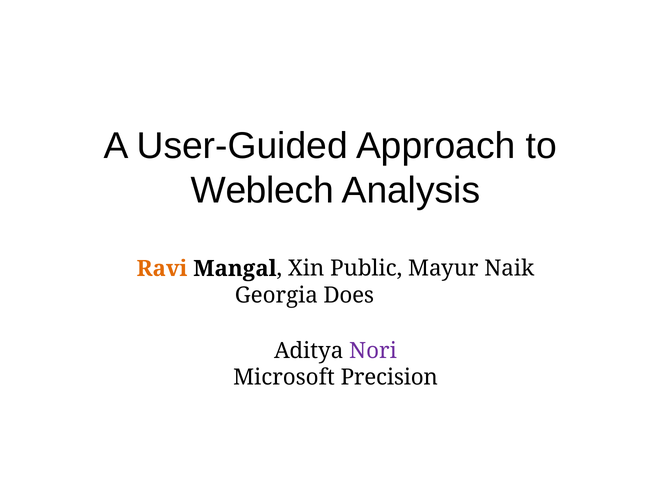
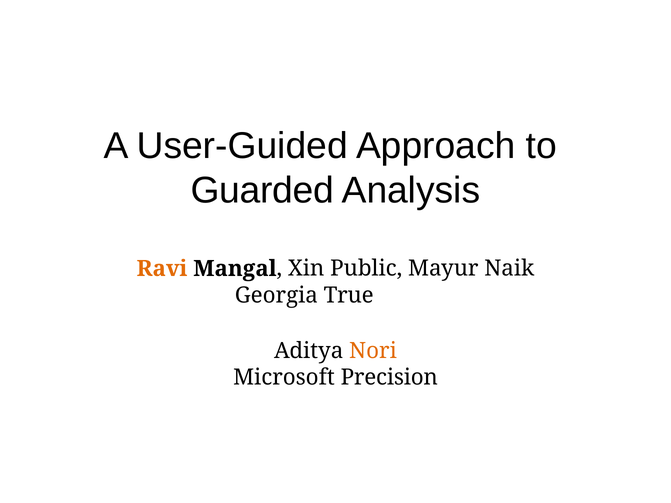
Weblech: Weblech -> Guarded
Does: Does -> True
Nori colour: purple -> orange
